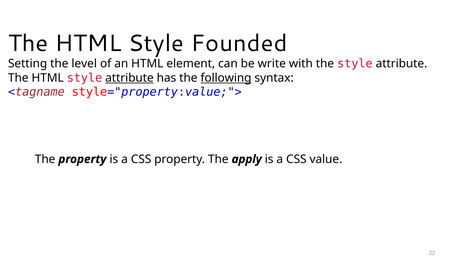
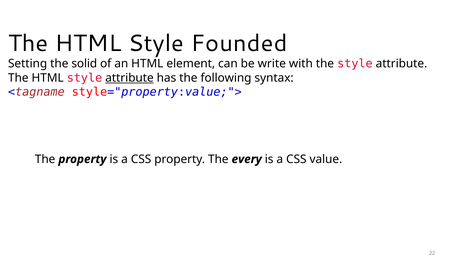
level: level -> solid
following underline: present -> none
apply: apply -> every
